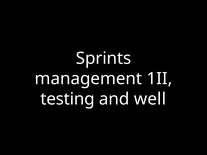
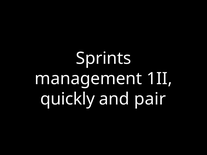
testing: testing -> quickly
well: well -> pair
